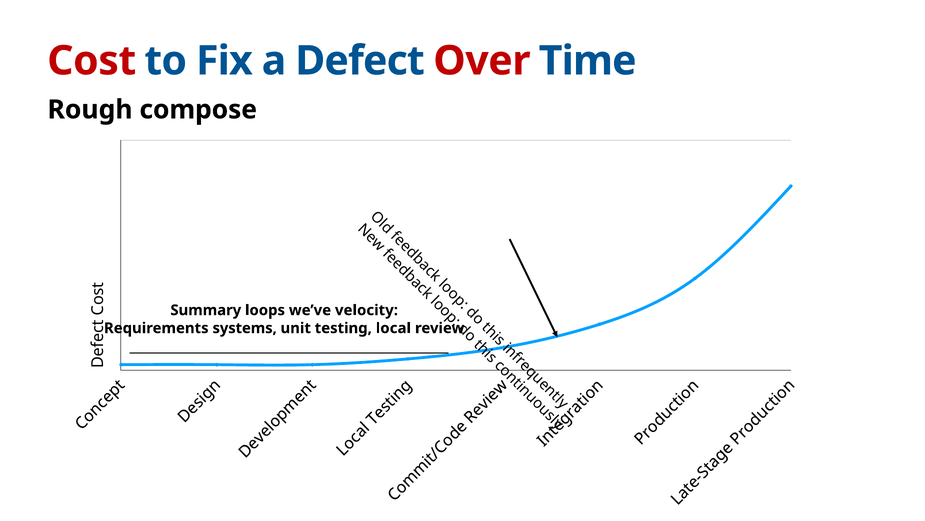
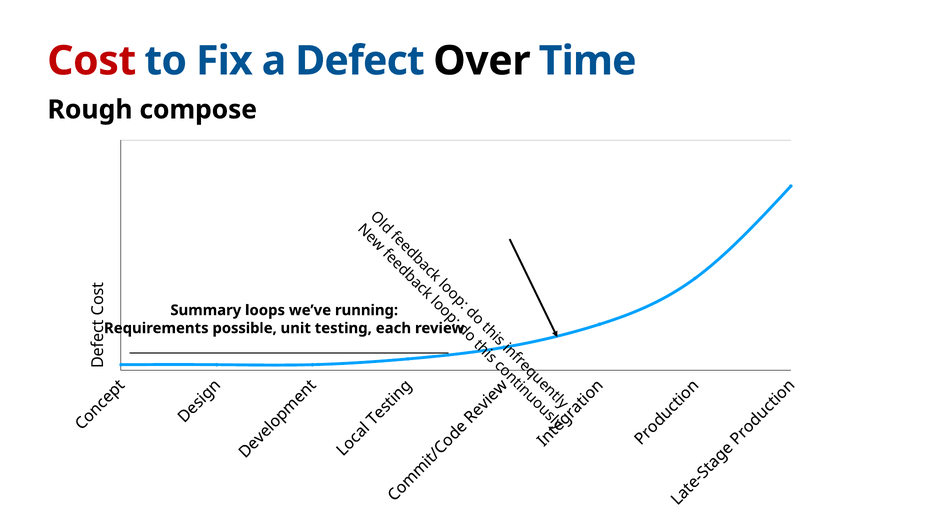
Over colour: red -> black
velocity: velocity -> running
systems: systems -> possible
local: local -> each
